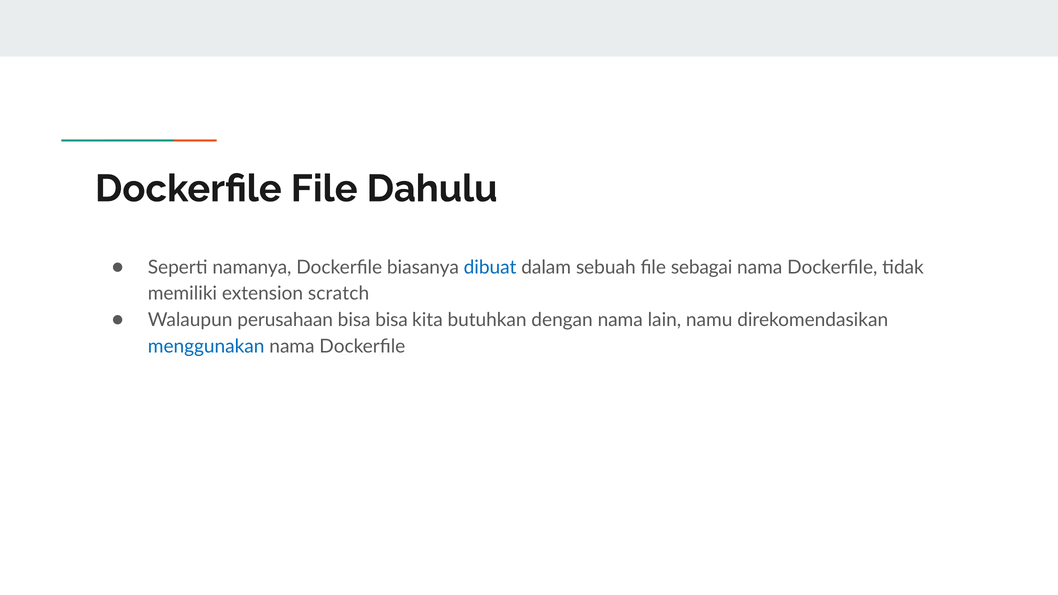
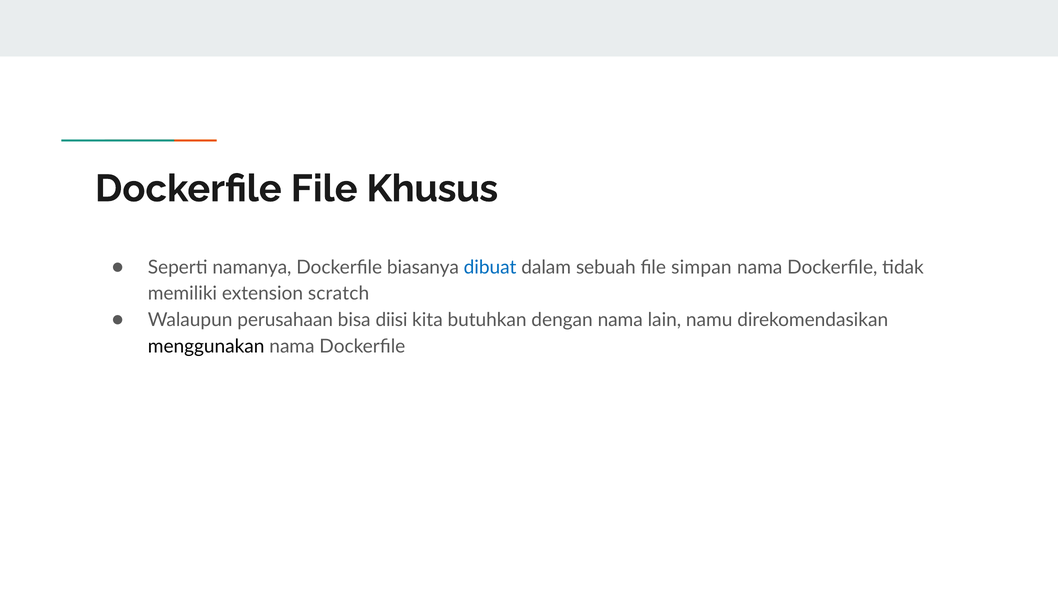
Dahulu: Dahulu -> Khusus
sebagai: sebagai -> simpan
bisa bisa: bisa -> diisi
menggunakan colour: blue -> black
